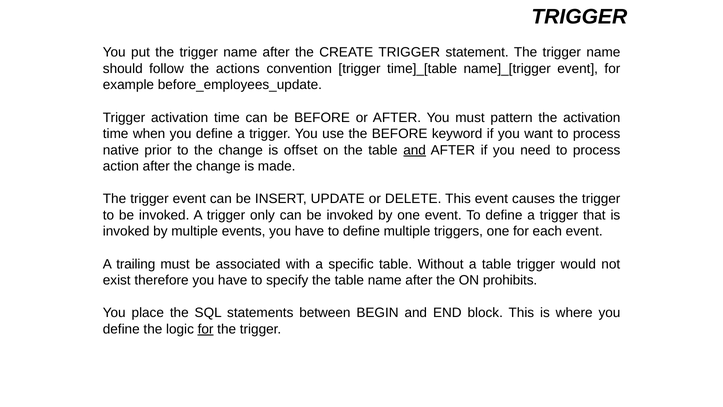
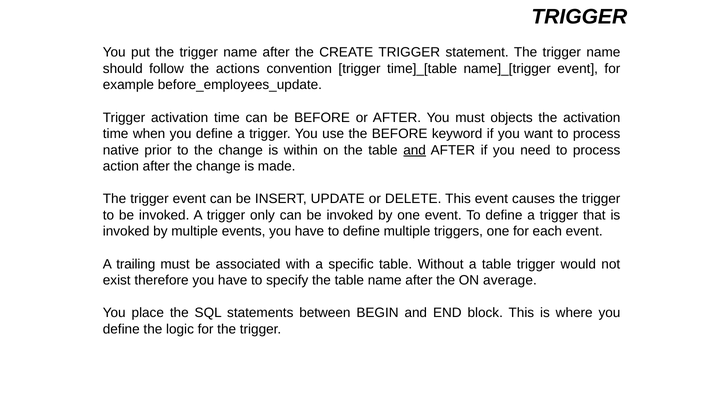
pattern: pattern -> objects
offset: offset -> within
prohibits: prohibits -> average
for at (206, 329) underline: present -> none
